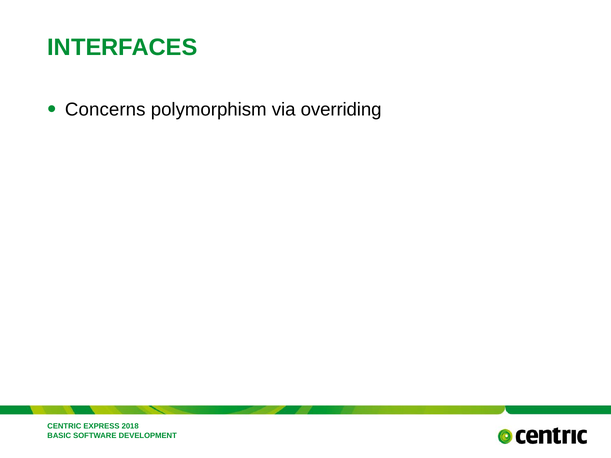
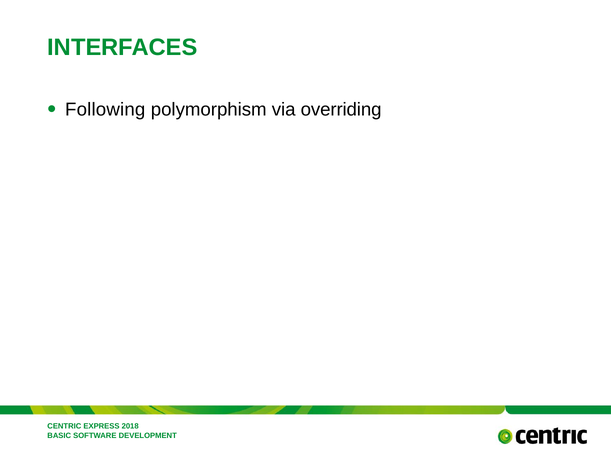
Concerns: Concerns -> Following
